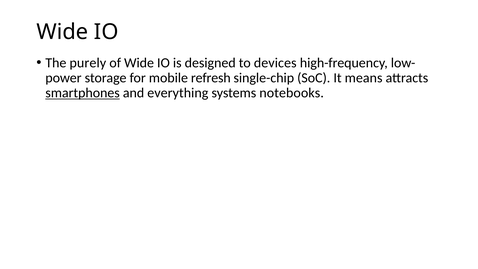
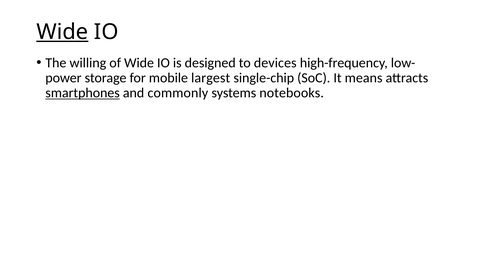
Wide at (62, 32) underline: none -> present
purely: purely -> willing
refresh: refresh -> largest
everything: everything -> commonly
